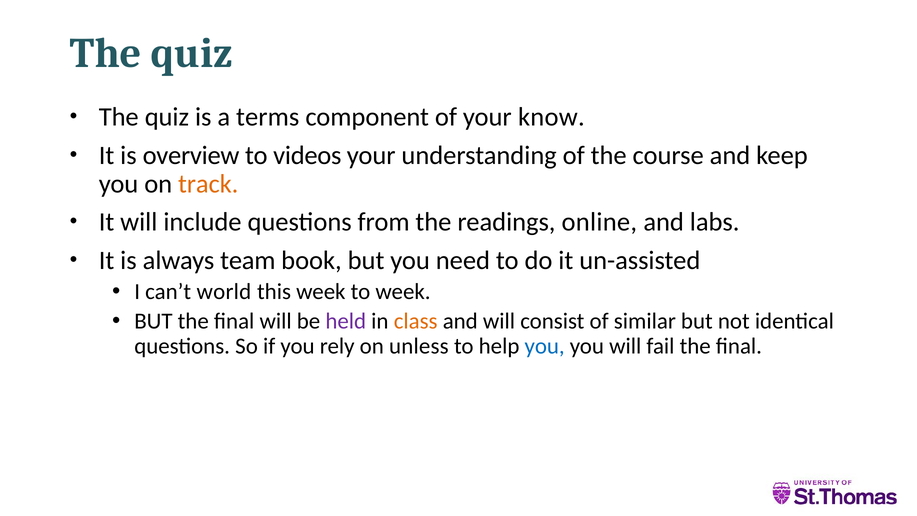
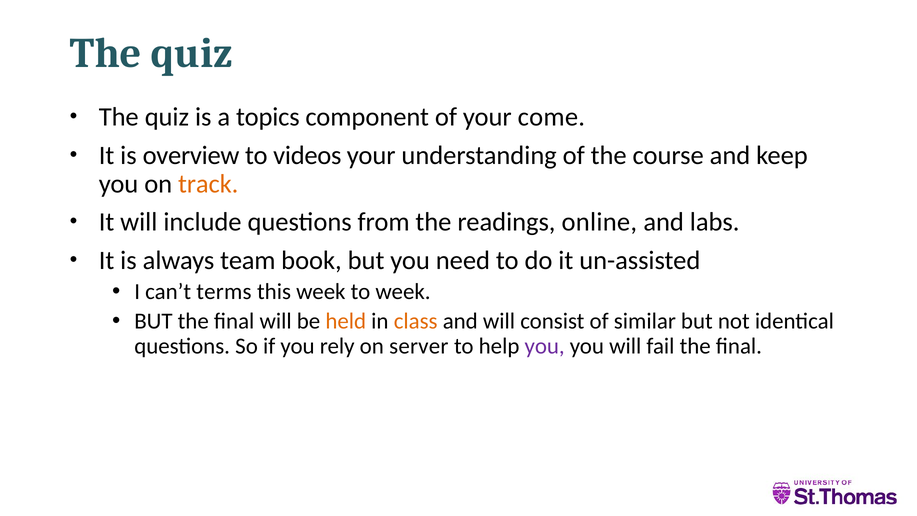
terms: terms -> topics
know: know -> come
world: world -> terms
held colour: purple -> orange
unless: unless -> server
you at (545, 346) colour: blue -> purple
